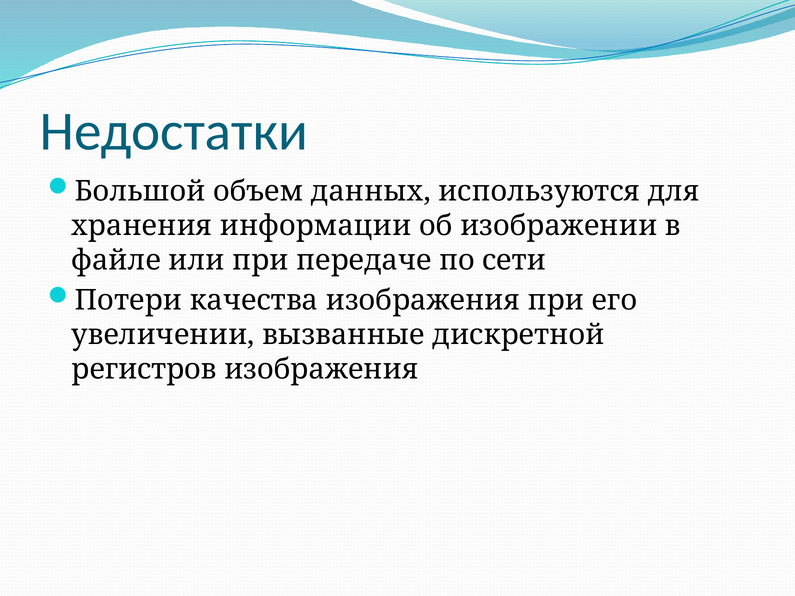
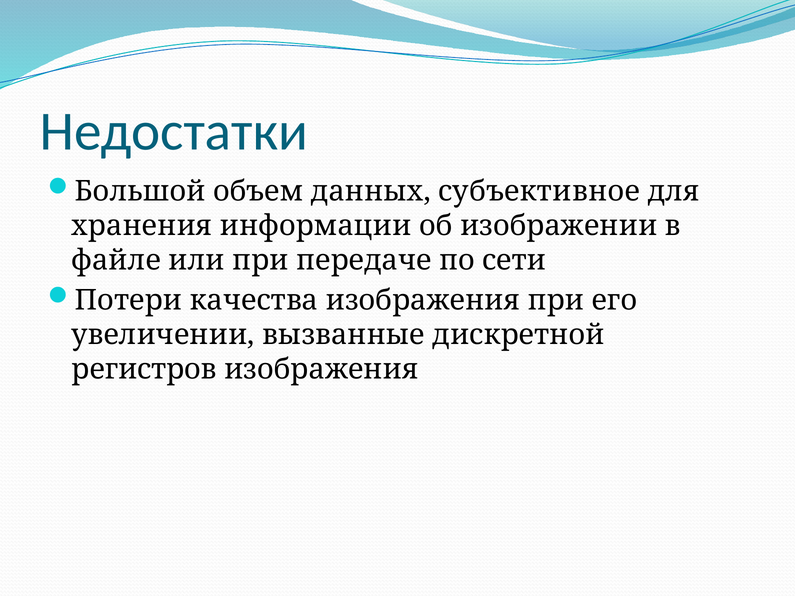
используются: используются -> субъективное
